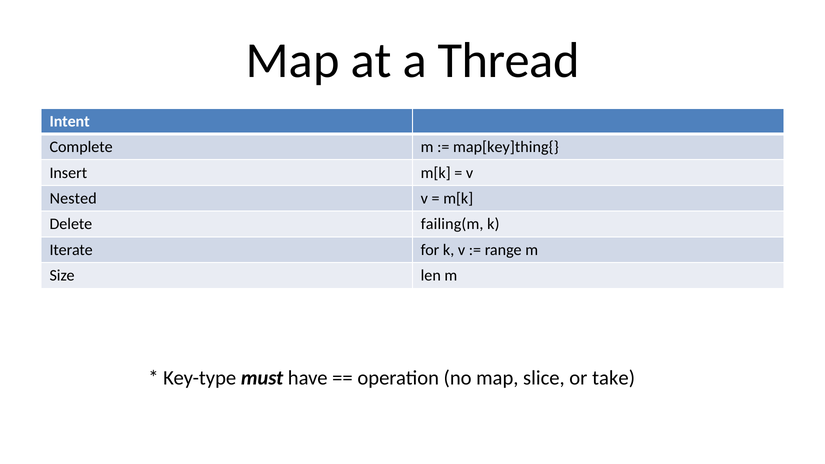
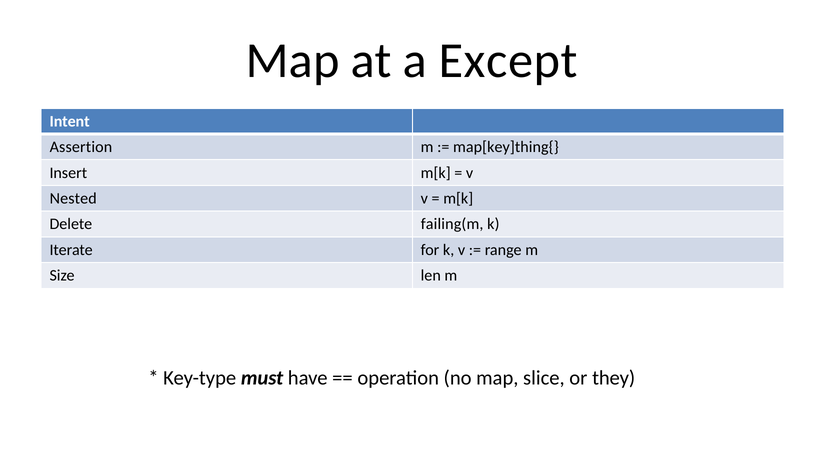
Thread: Thread -> Except
Complete: Complete -> Assertion
take: take -> they
